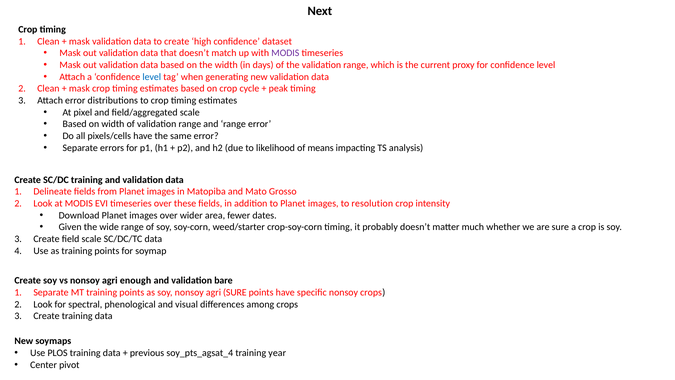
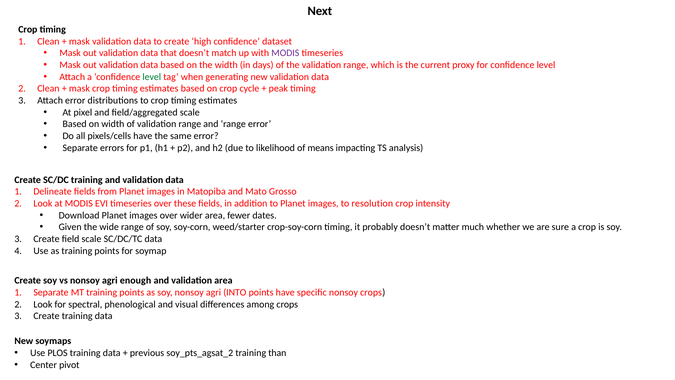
level at (152, 77) colour: blue -> green
validation bare: bare -> area
agri SURE: SURE -> INTO
soy_pts_agsat_4: soy_pts_agsat_4 -> soy_pts_agsat_2
year: year -> than
